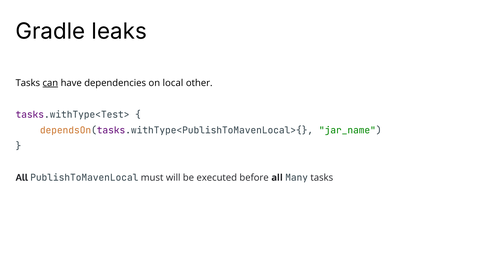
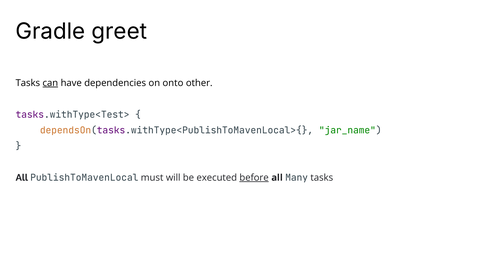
leaks: leaks -> greet
local: local -> onto
before underline: none -> present
